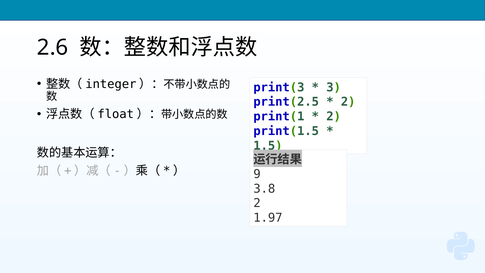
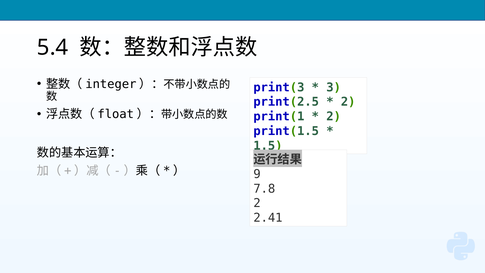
2.6: 2.6 -> 5.4
3.8: 3.8 -> 7.8
1.97: 1.97 -> 2.41
